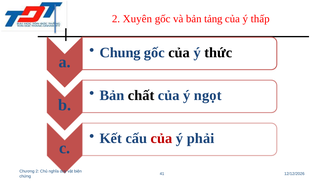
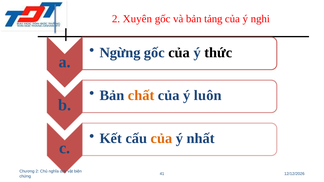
thấp: thấp -> nghi
Chung: Chung -> Ngừng
chất colour: black -> orange
ngọt: ngọt -> luôn
của at (162, 139) colour: red -> orange
phải: phải -> nhất
